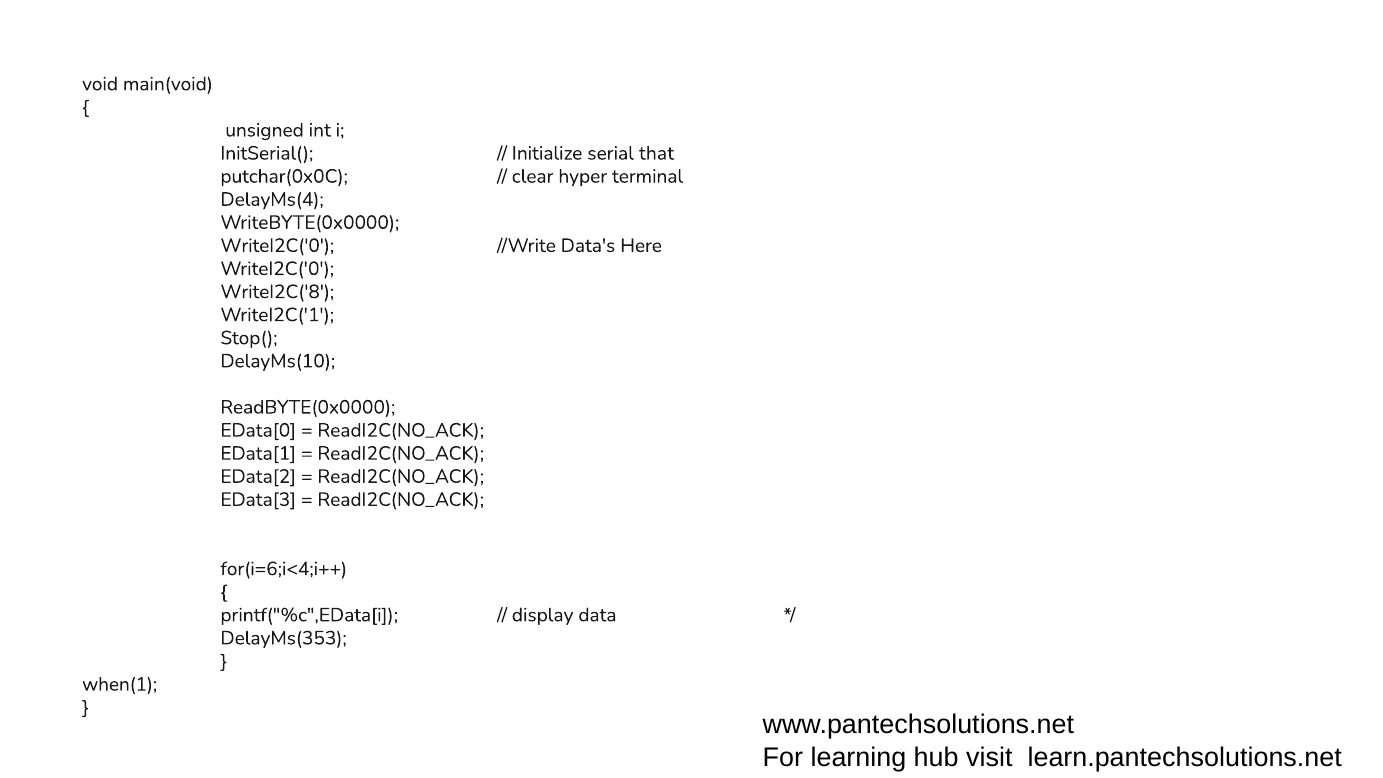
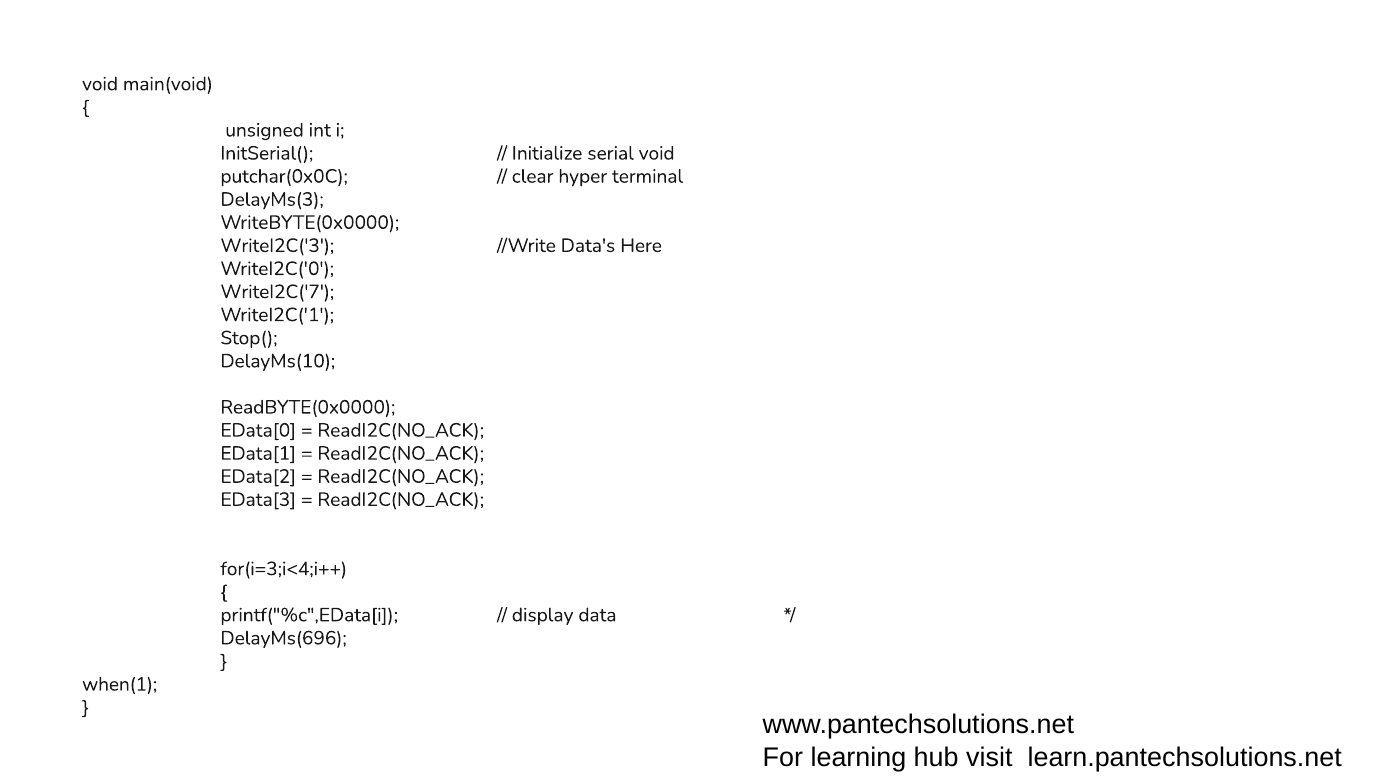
serial that: that -> void
DelayMs(4: DelayMs(4 -> DelayMs(3
WriteI2C('0 at (277, 246): WriteI2C('0 -> WriteI2C('3
WriteI2C('8: WriteI2C('8 -> WriteI2C('7
for(i=6;i<4;i++: for(i=6;i<4;i++ -> for(i=3;i<4;i++
DelayMs(353: DelayMs(353 -> DelayMs(696
